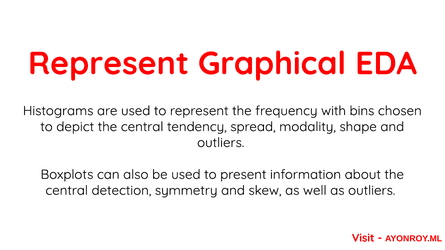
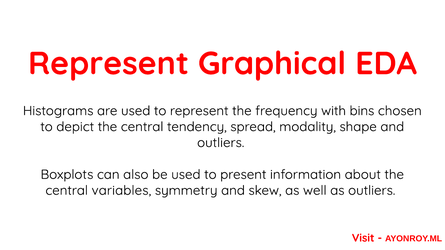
detection: detection -> variables
